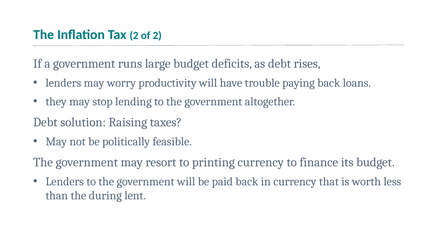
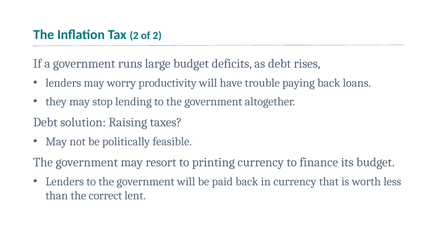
during: during -> correct
